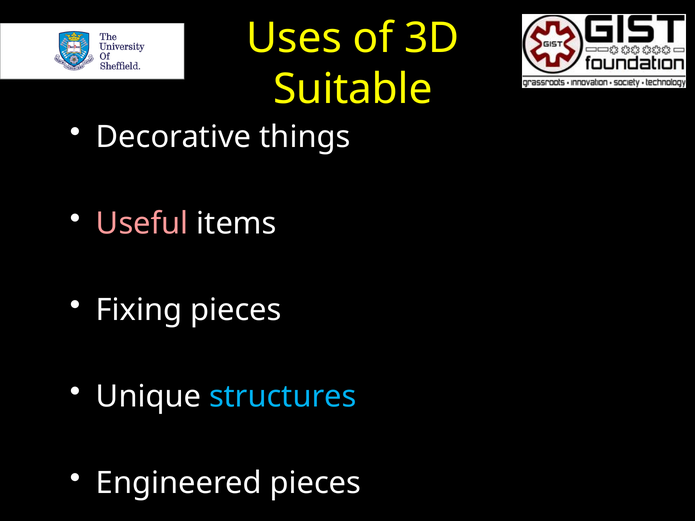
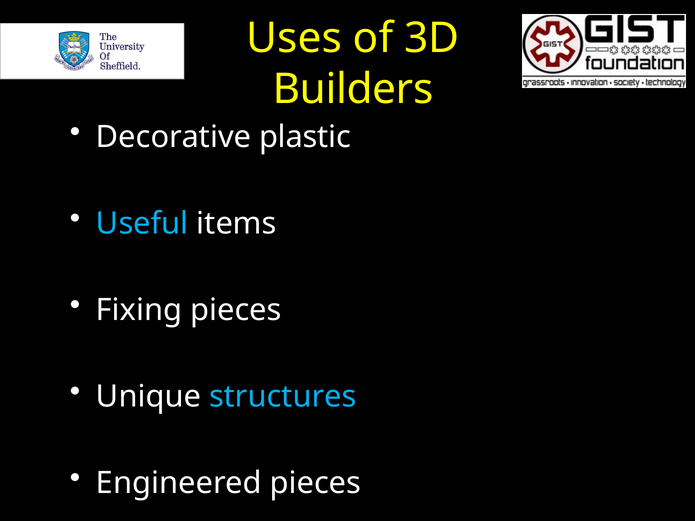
Suitable: Suitable -> Builders
things: things -> plastic
Useful colour: pink -> light blue
